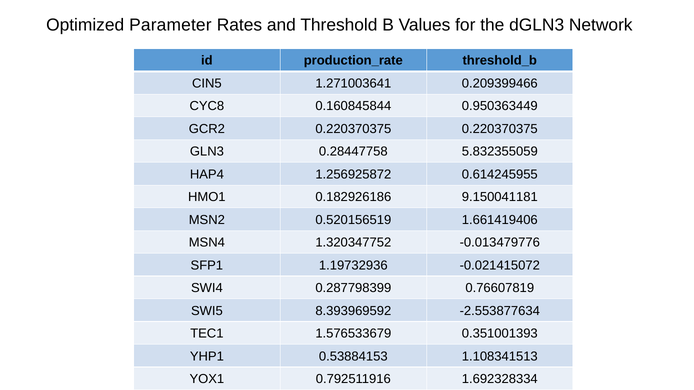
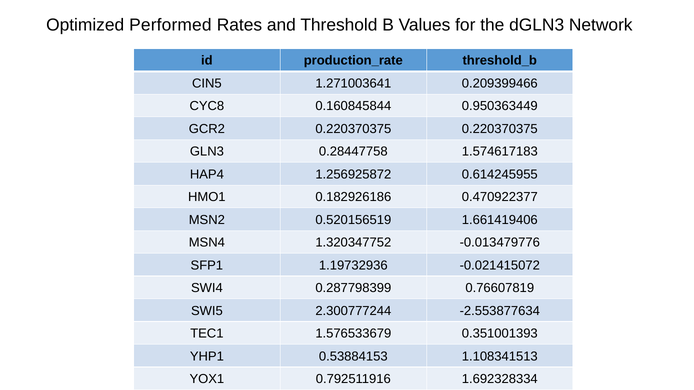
Parameter: Parameter -> Performed
5.832355059: 5.832355059 -> 1.574617183
9.150041181: 9.150041181 -> 0.470922377
8.393969592: 8.393969592 -> 2.300777244
